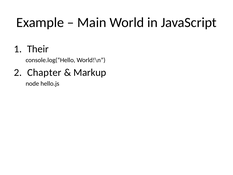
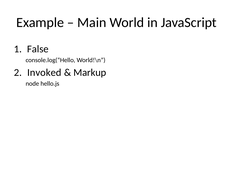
Their: Their -> False
Chapter: Chapter -> Invoked
